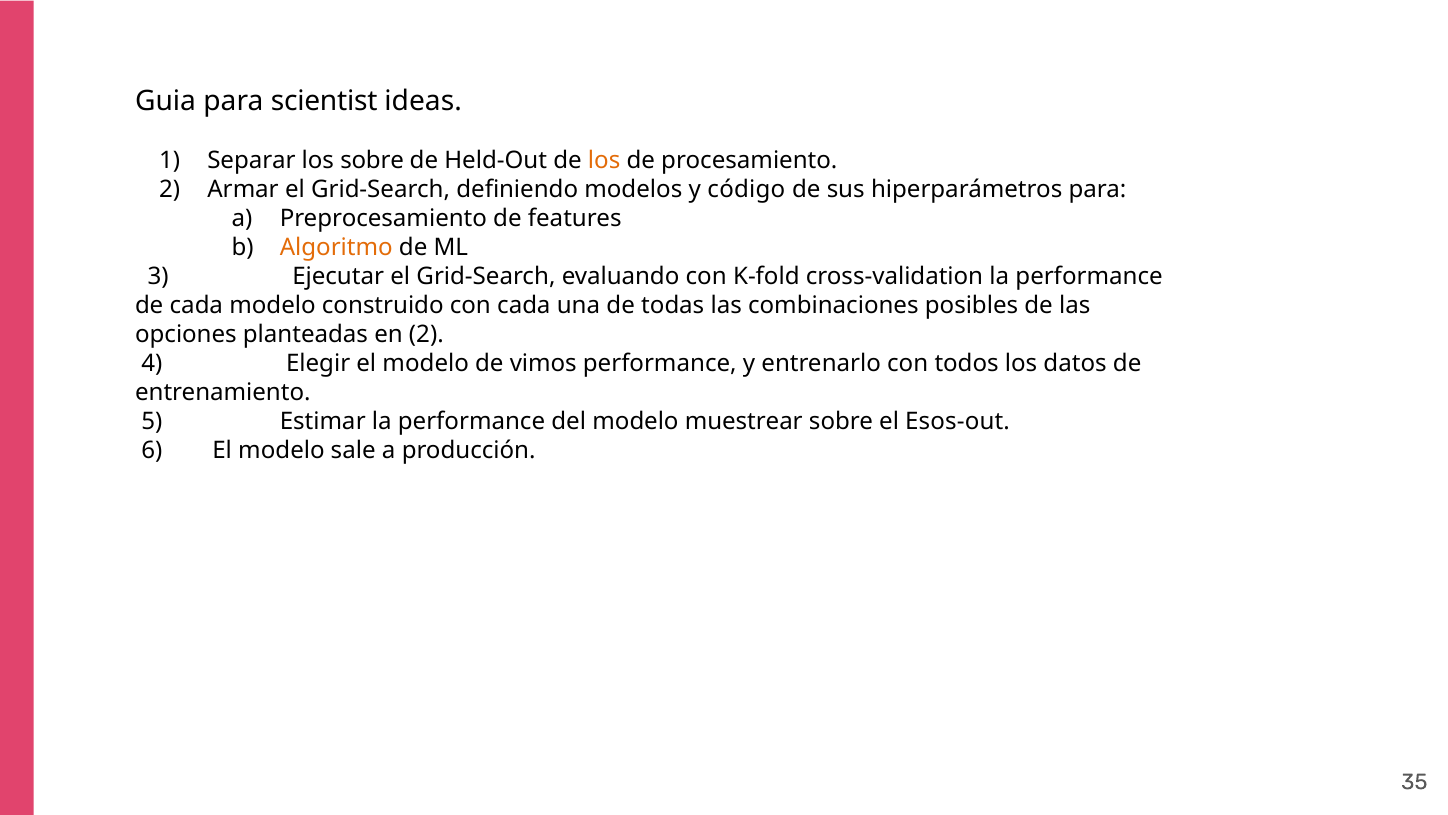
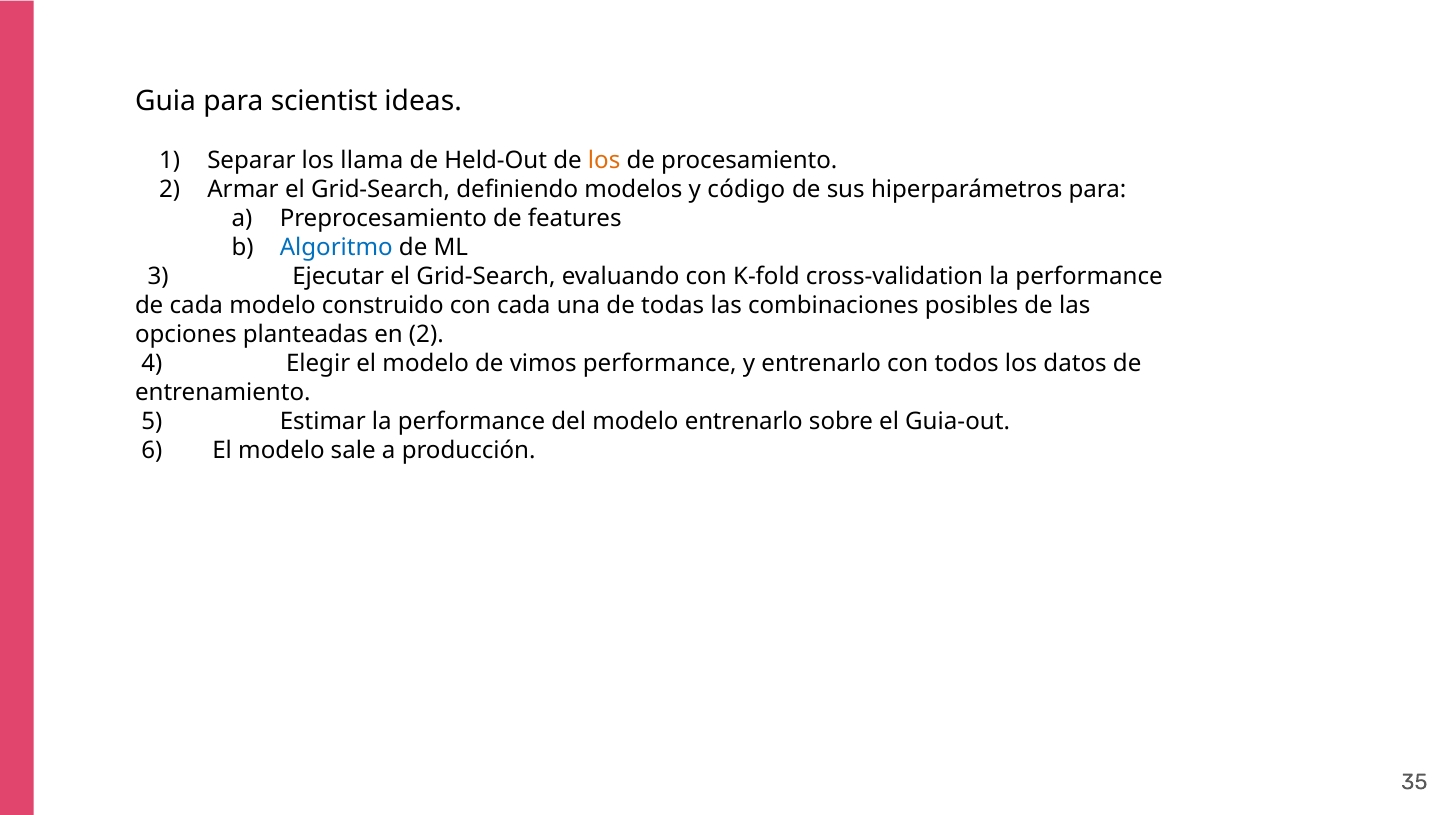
los sobre: sobre -> llama
Algoritmo colour: orange -> blue
modelo muestrear: muestrear -> entrenarlo
Esos-out: Esos-out -> Guia-out
